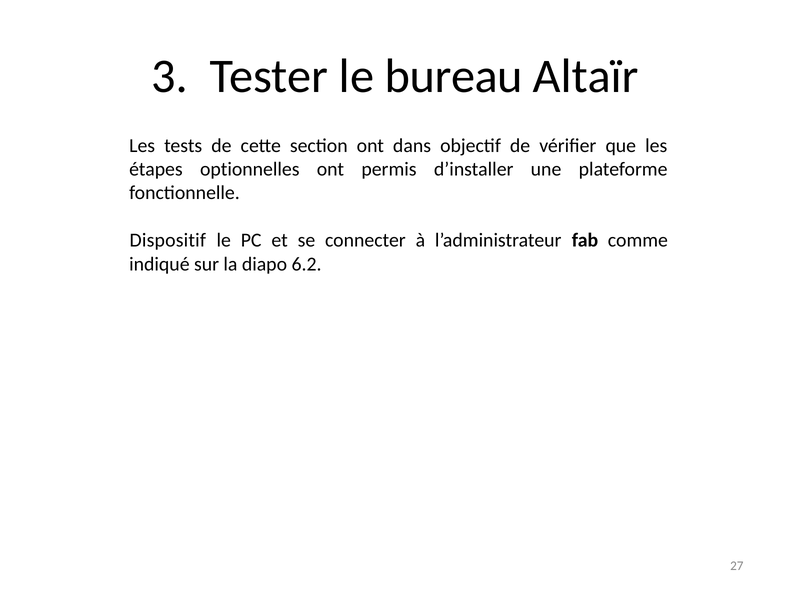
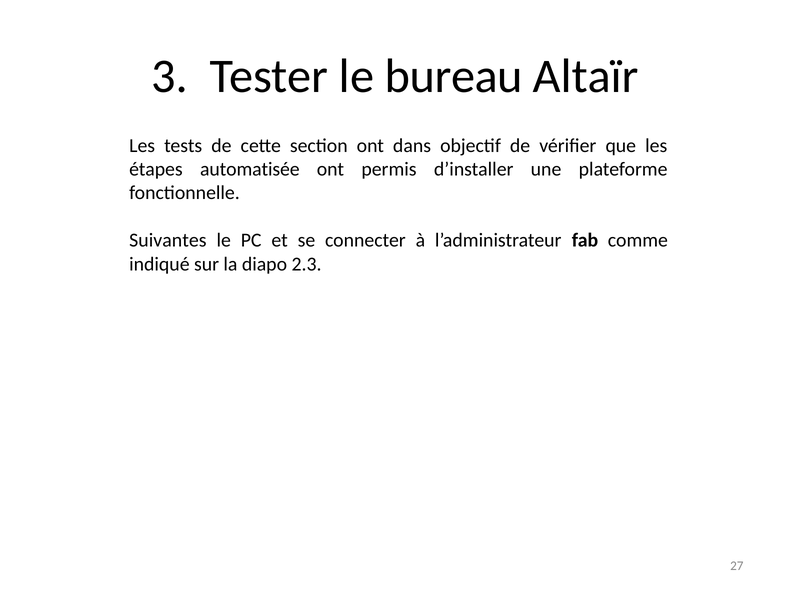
optionnelles: optionnelles -> automatisée
Dispositif: Dispositif -> Suivantes
6.2: 6.2 -> 2.3
